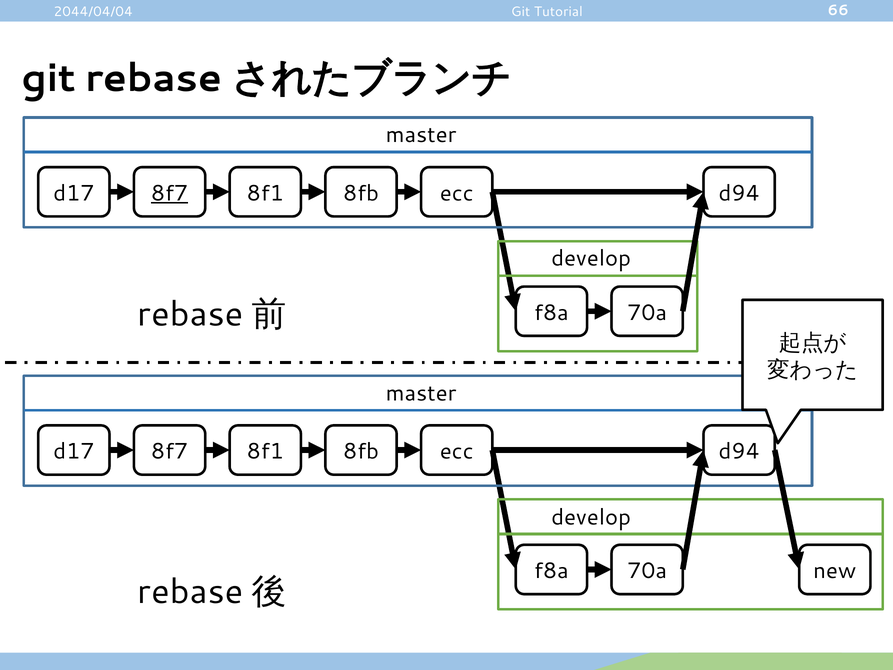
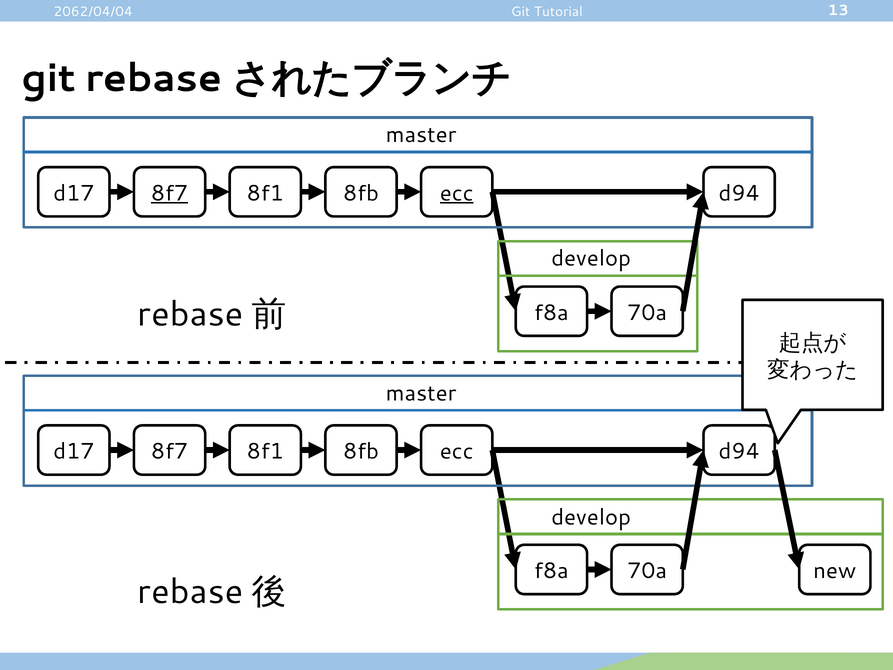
2044/04/04: 2044/04/04 -> 2062/04/04
66: 66 -> 13
ecc at (457, 193) underline: none -> present
